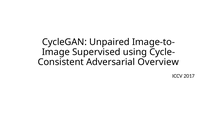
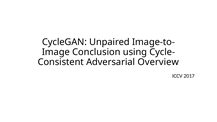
Supervised: Supervised -> Conclusion
